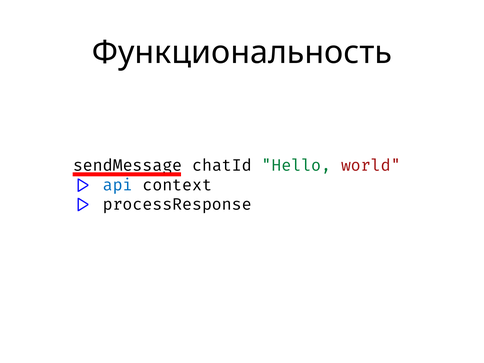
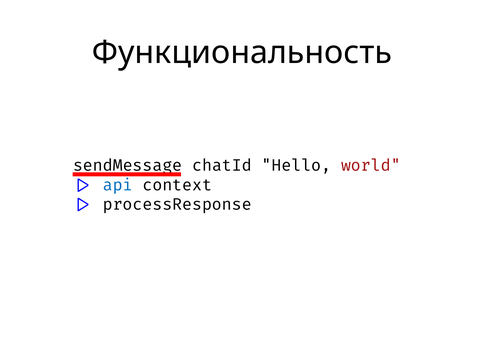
Hello colour: green -> black
